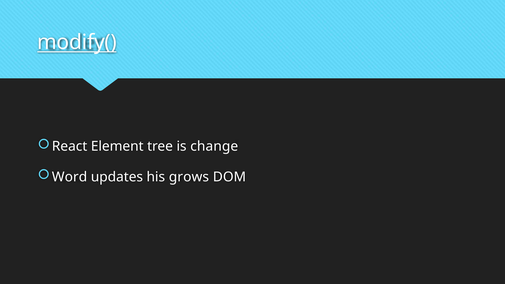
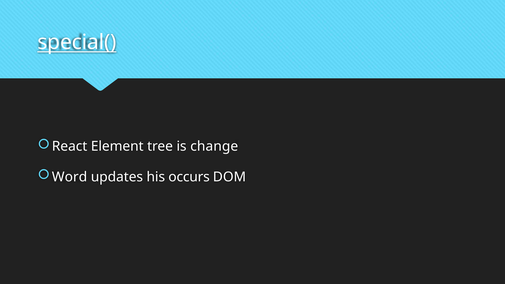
modify(: modify( -> special(
grows: grows -> occurs
